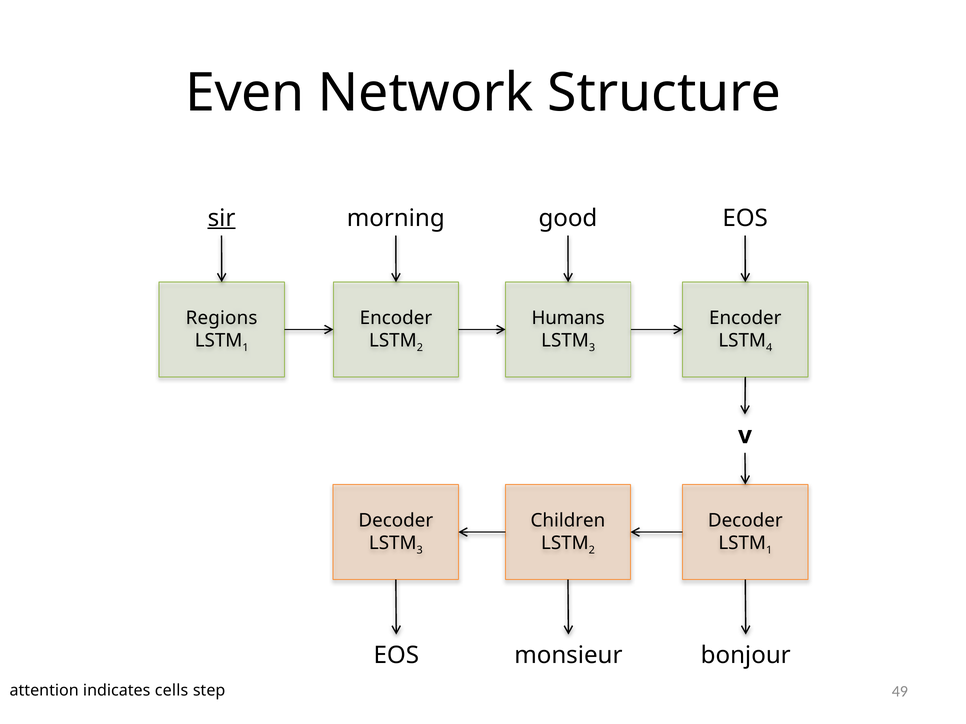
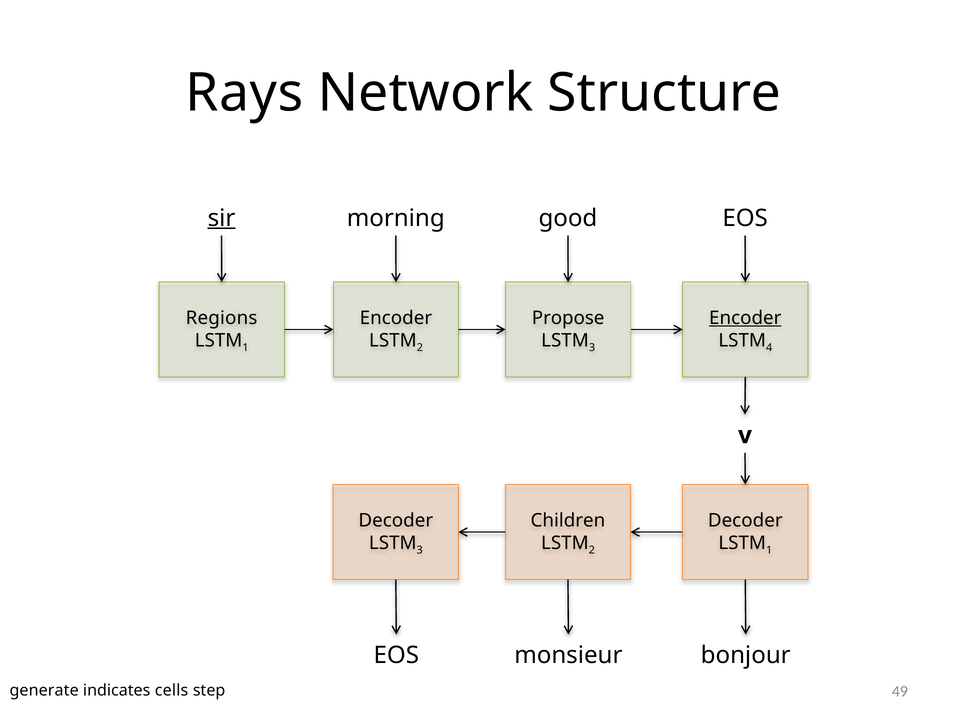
Even: Even -> Rays
Humans: Humans -> Propose
Encoder at (745, 318) underline: none -> present
attention: attention -> generate
